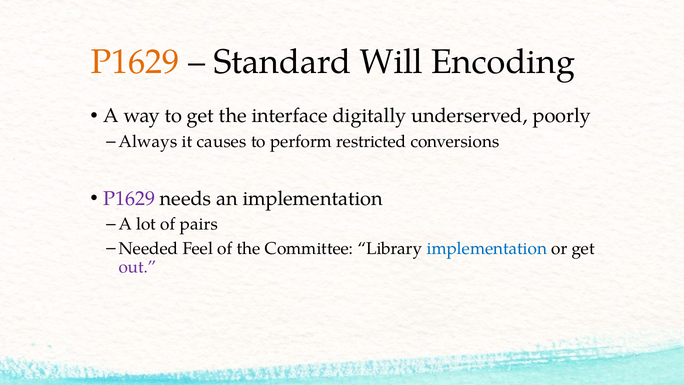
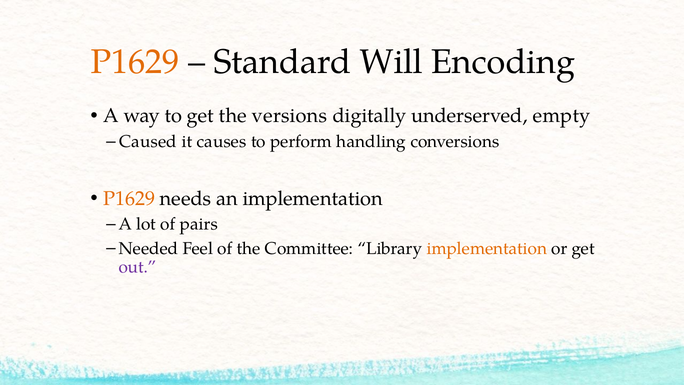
interface: interface -> versions
poorly: poorly -> empty
Always: Always -> Caused
restricted: restricted -> handling
P1629 at (129, 198) colour: purple -> orange
implementation at (487, 248) colour: blue -> orange
